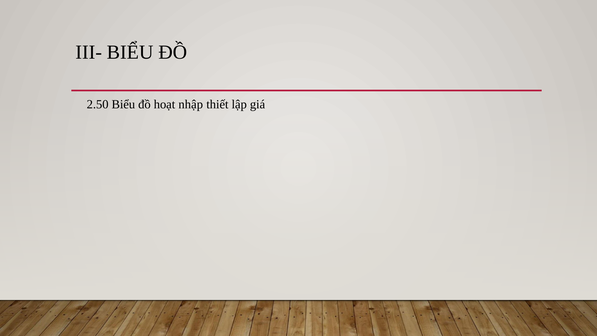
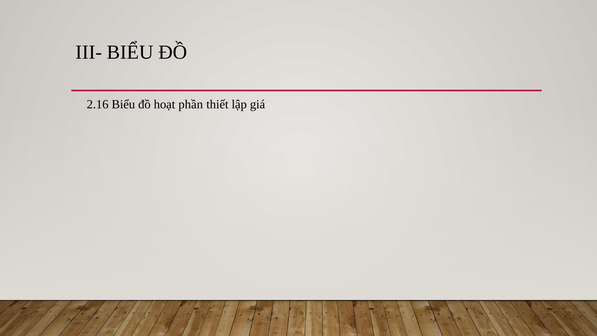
2.50: 2.50 -> 2.16
nhập: nhập -> phần
